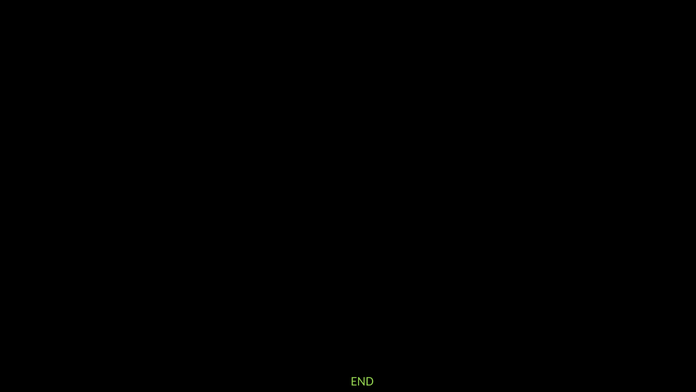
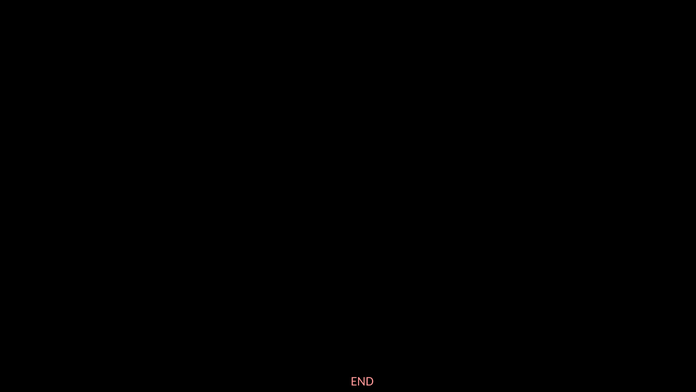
END colour: light green -> pink
